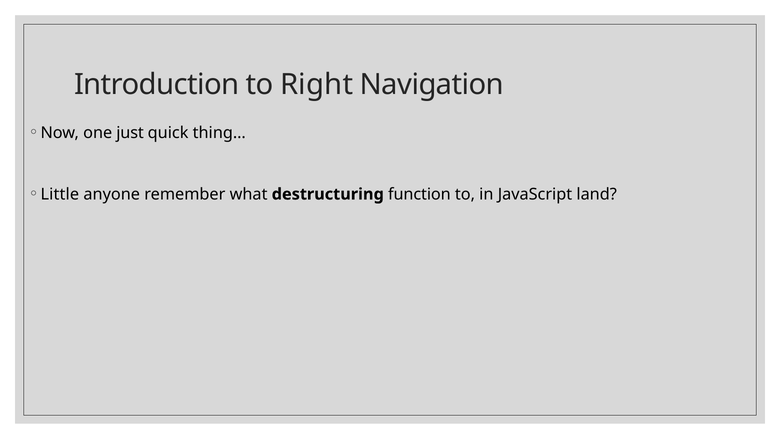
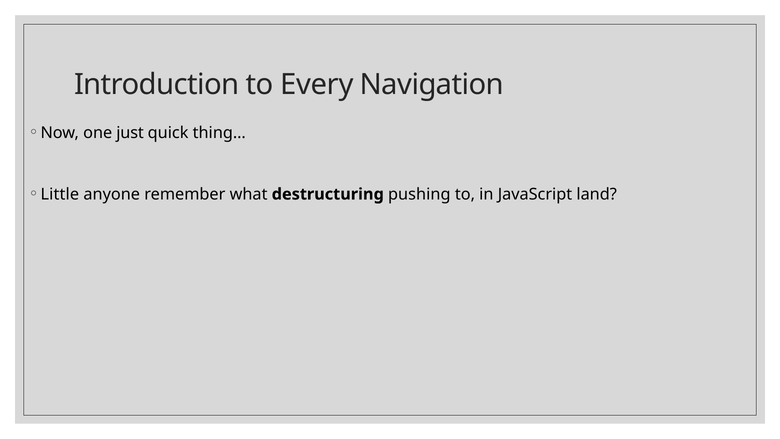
Right: Right -> Every
function: function -> pushing
